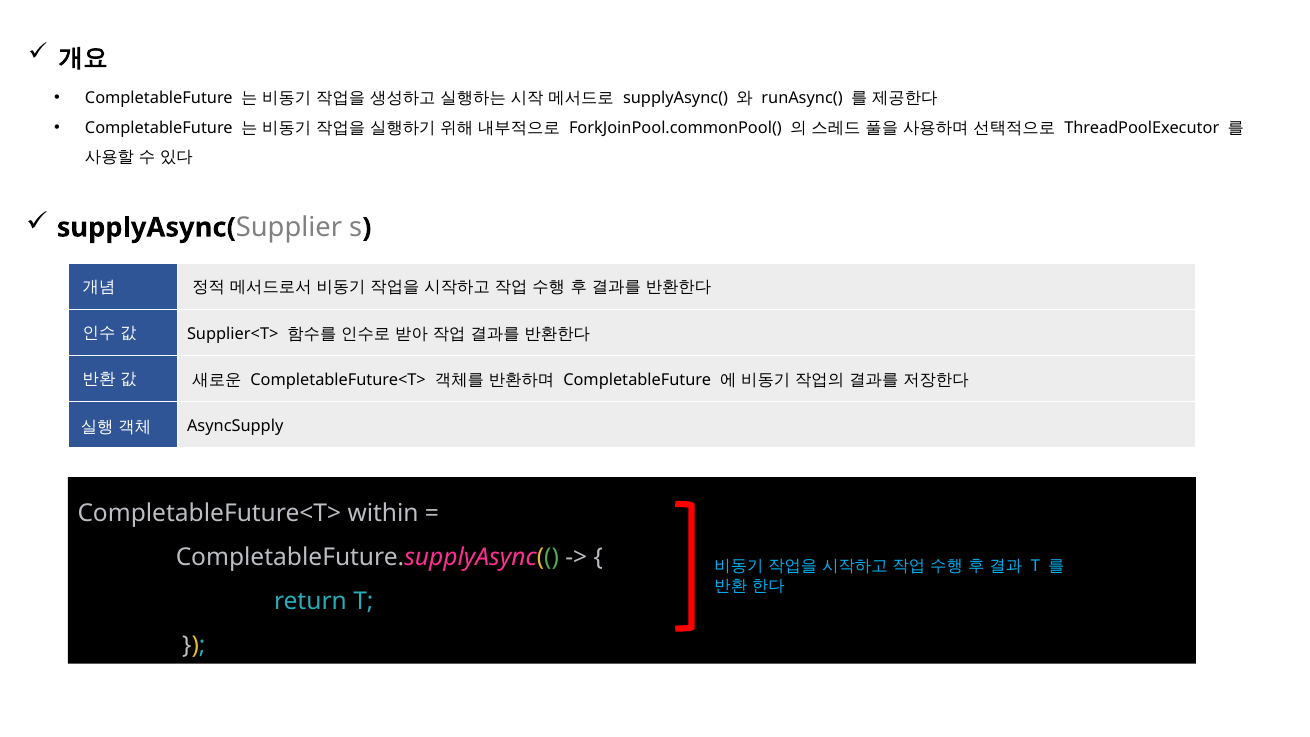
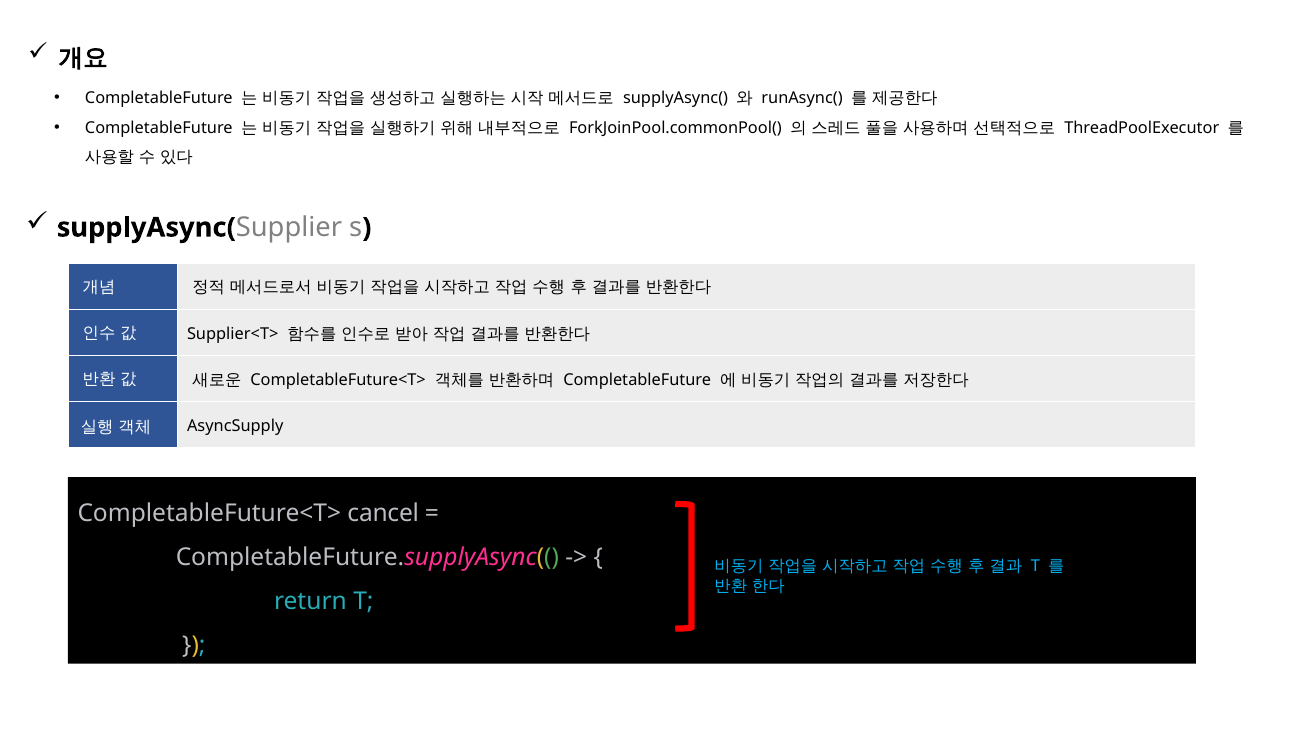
within: within -> cancel
